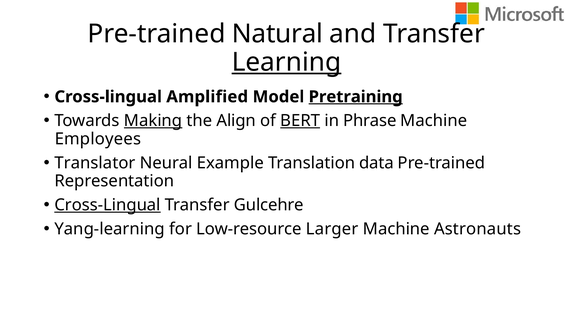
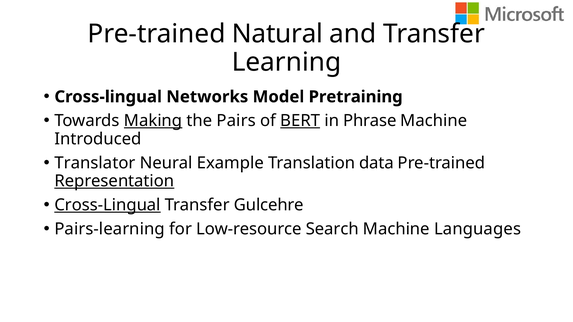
Learning underline: present -> none
Amplified: Amplified -> Networks
Pretraining underline: present -> none
Align: Align -> Pairs
Employees: Employees -> Introduced
Representation underline: none -> present
Yang-learning: Yang-learning -> Pairs-learning
Larger: Larger -> Search
Astronauts: Astronauts -> Languages
